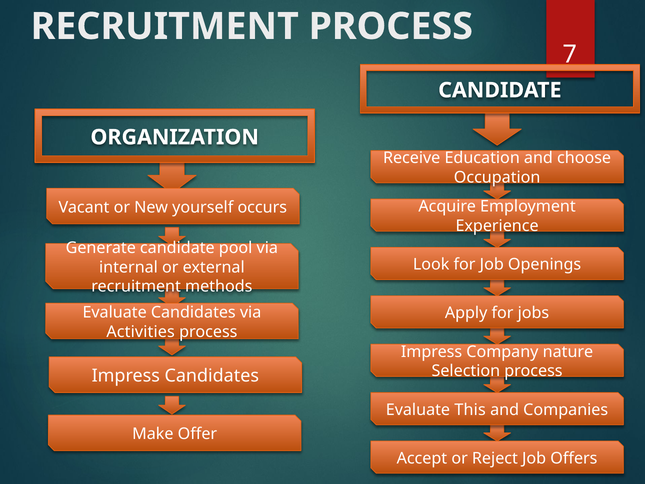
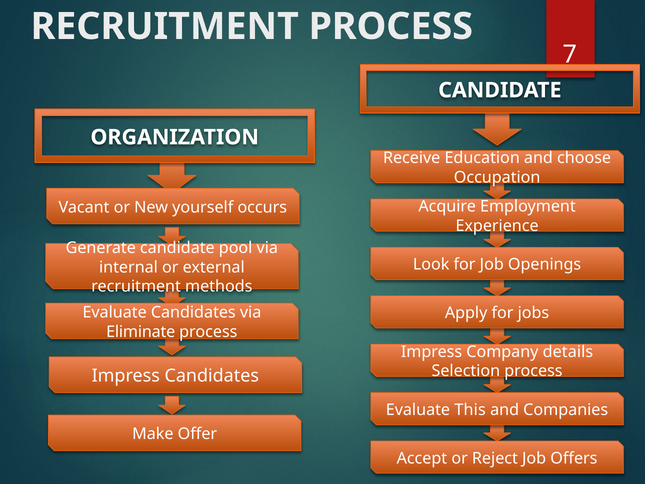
Activities: Activities -> Eliminate
nature: nature -> details
